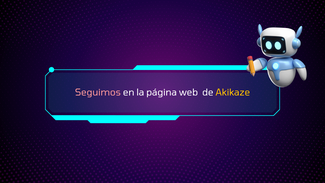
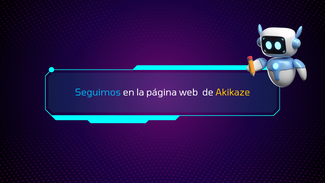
Seguimos colour: pink -> light blue
